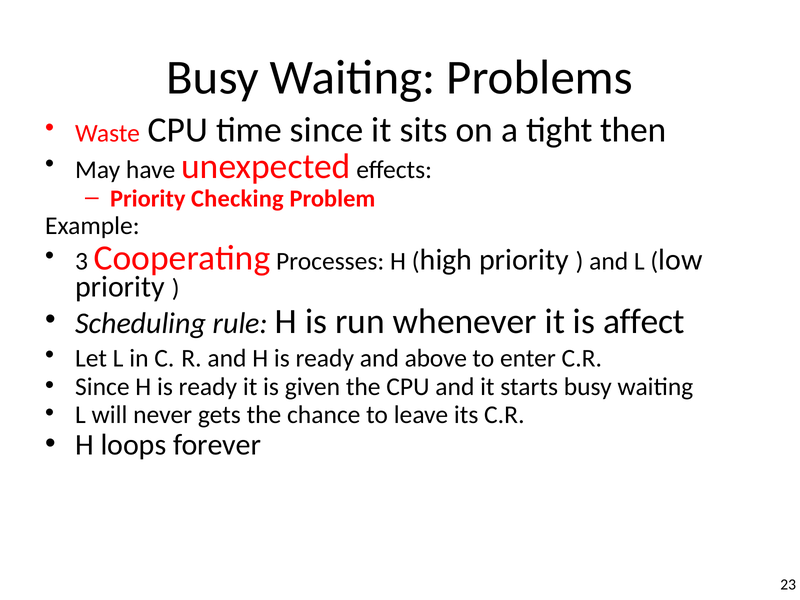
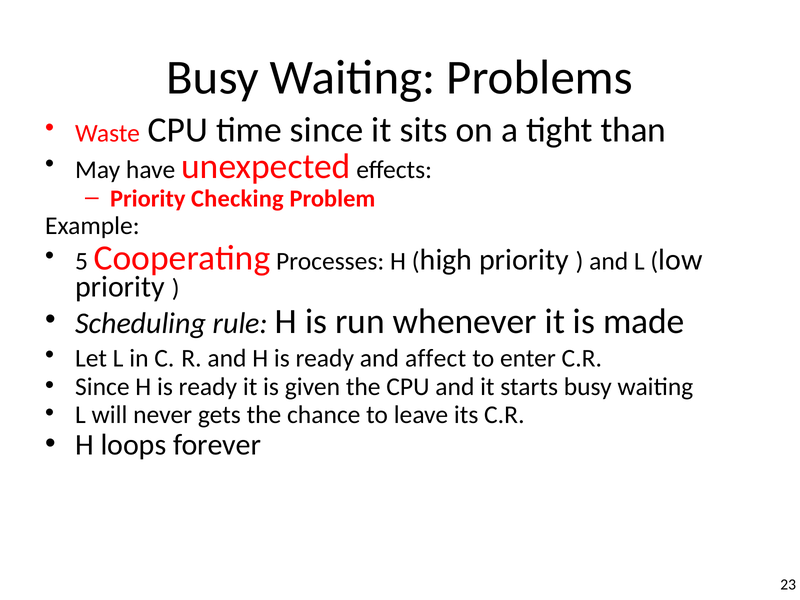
then: then -> than
3: 3 -> 5
affect: affect -> made
above: above -> affect
